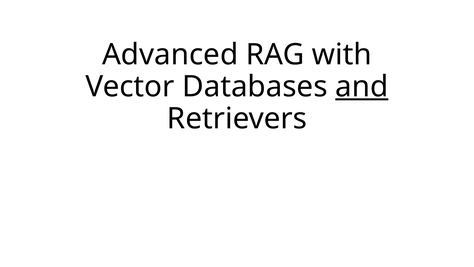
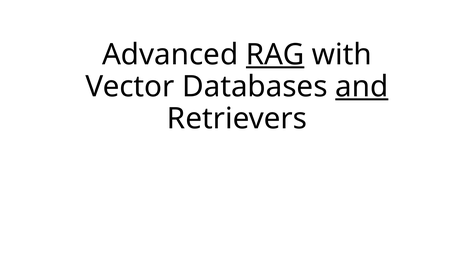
RAG underline: none -> present
